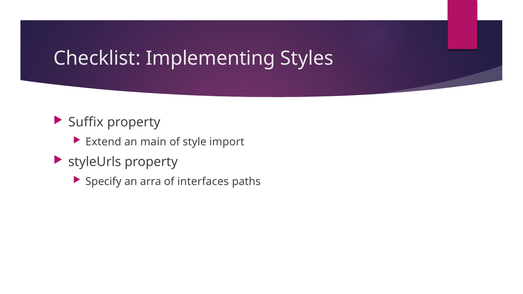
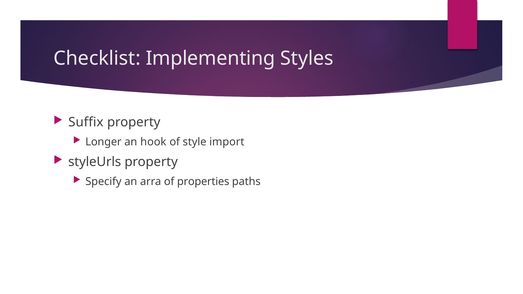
Extend: Extend -> Longer
main: main -> hook
interfaces: interfaces -> properties
